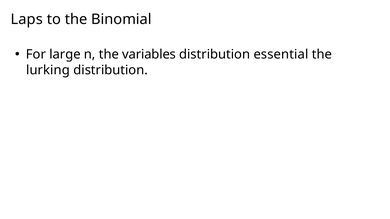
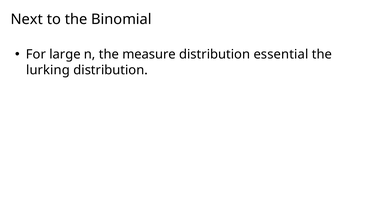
Laps: Laps -> Next
variables: variables -> measure
